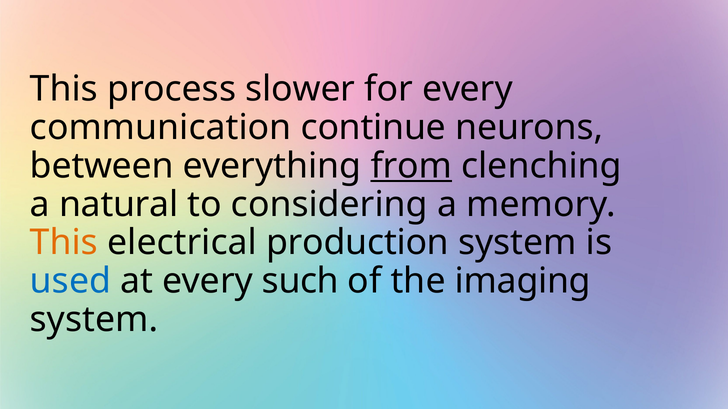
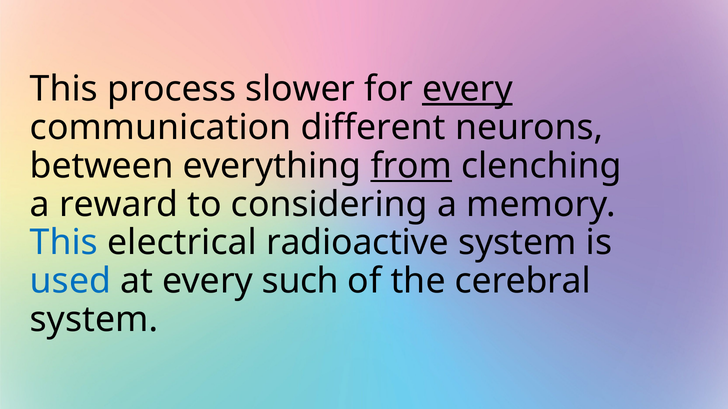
every at (467, 89) underline: none -> present
continue: continue -> different
natural: natural -> reward
This at (64, 243) colour: orange -> blue
production: production -> radioactive
imaging: imaging -> cerebral
